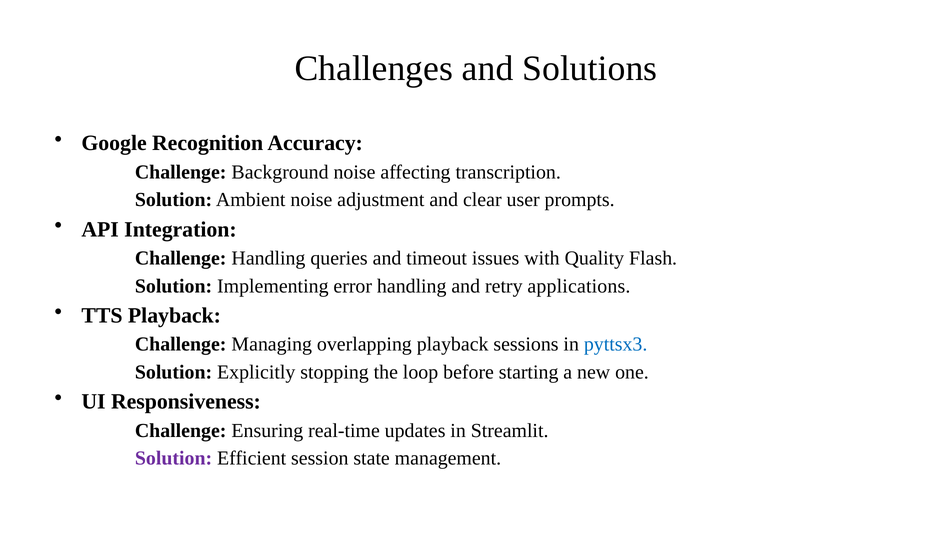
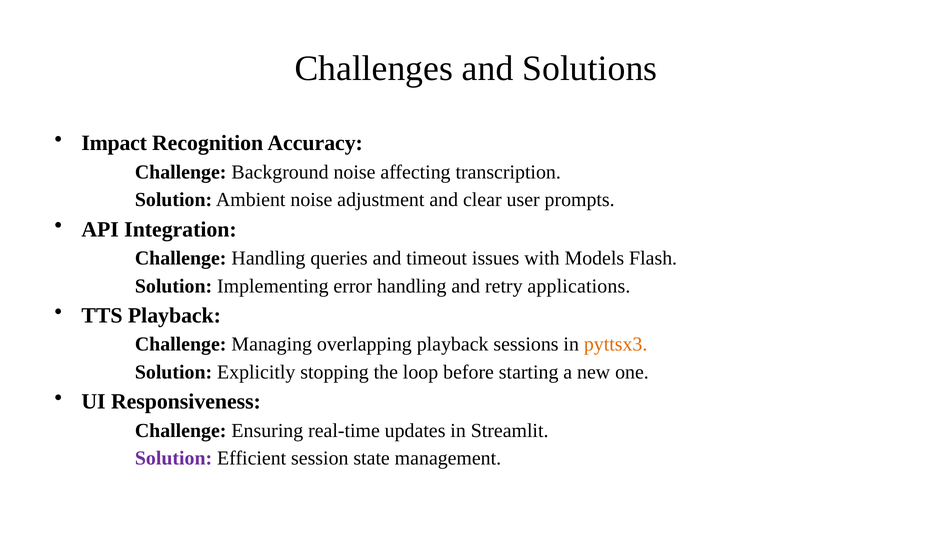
Google: Google -> Impact
Quality: Quality -> Models
pyttsx3 colour: blue -> orange
